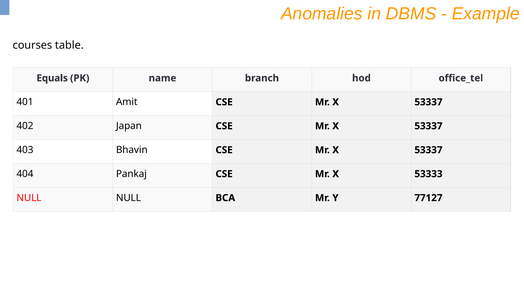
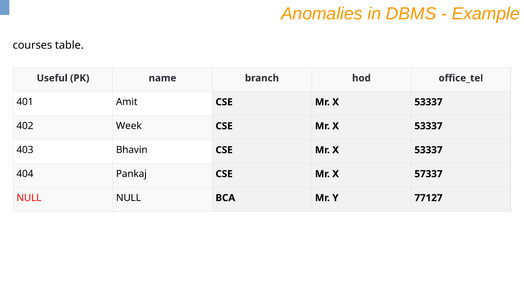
Equals: Equals -> Useful
Japan: Japan -> Week
53333: 53333 -> 57337
